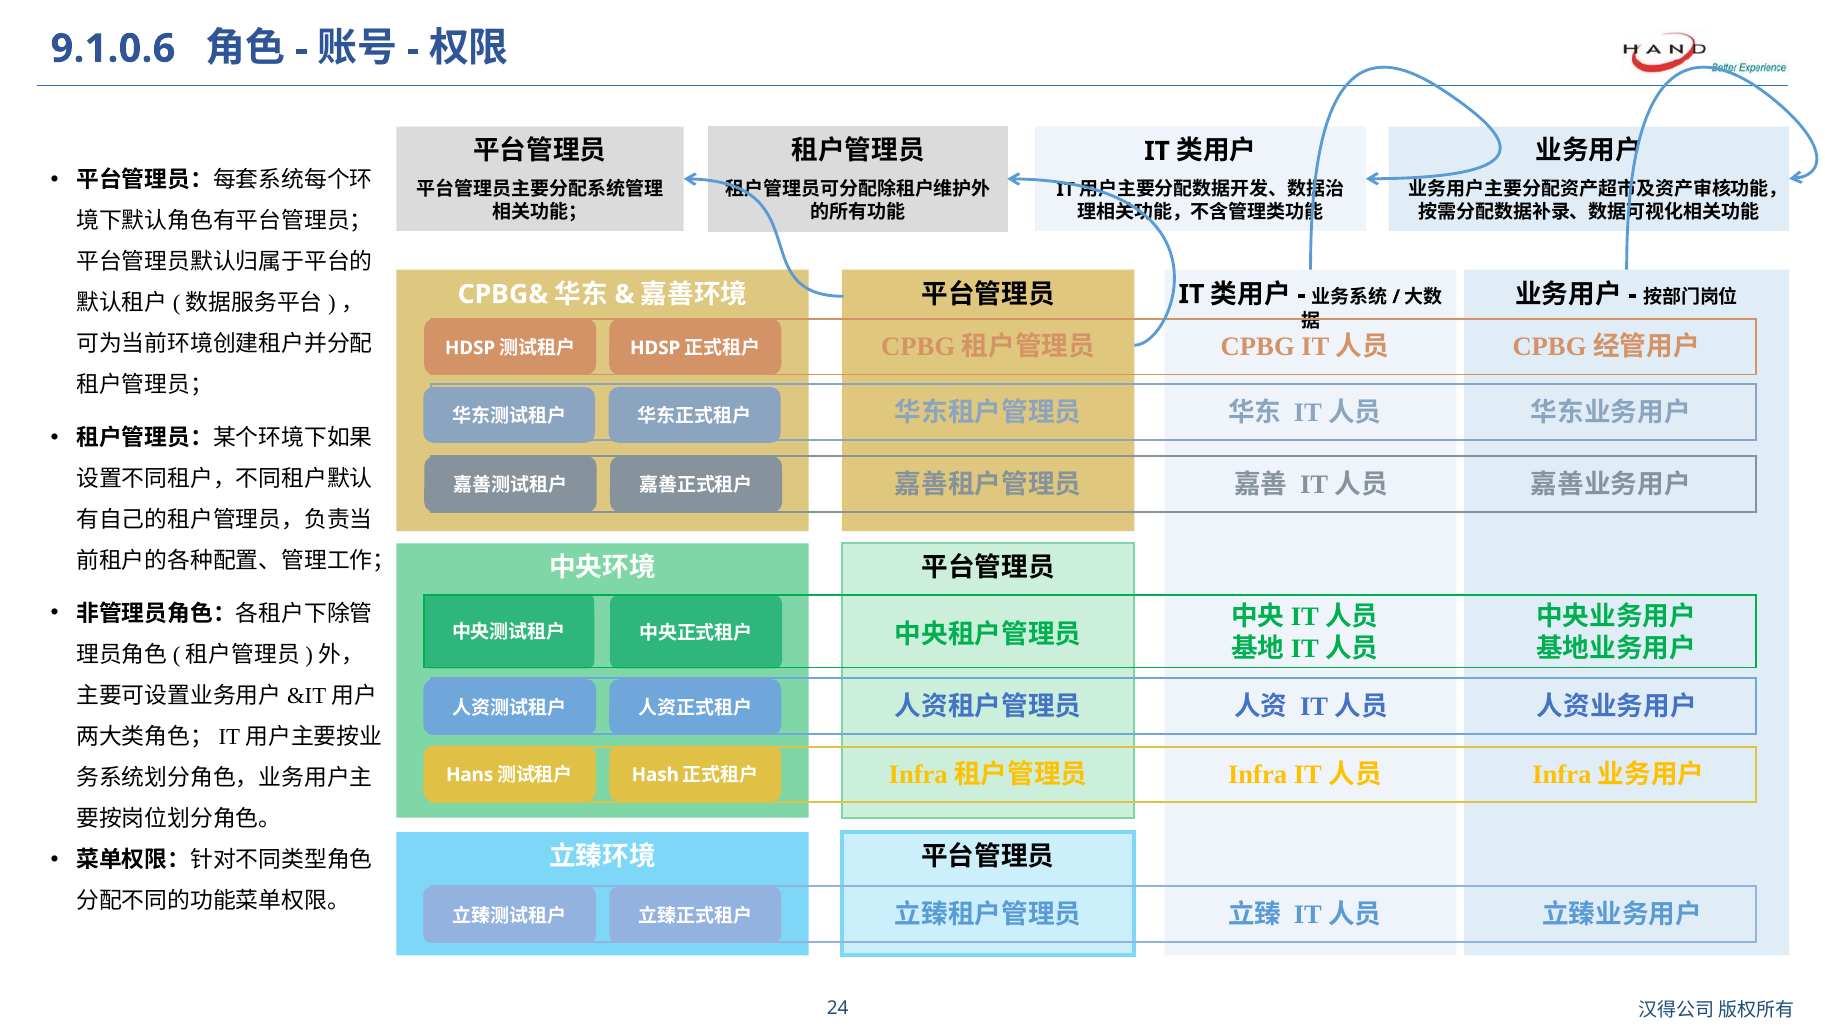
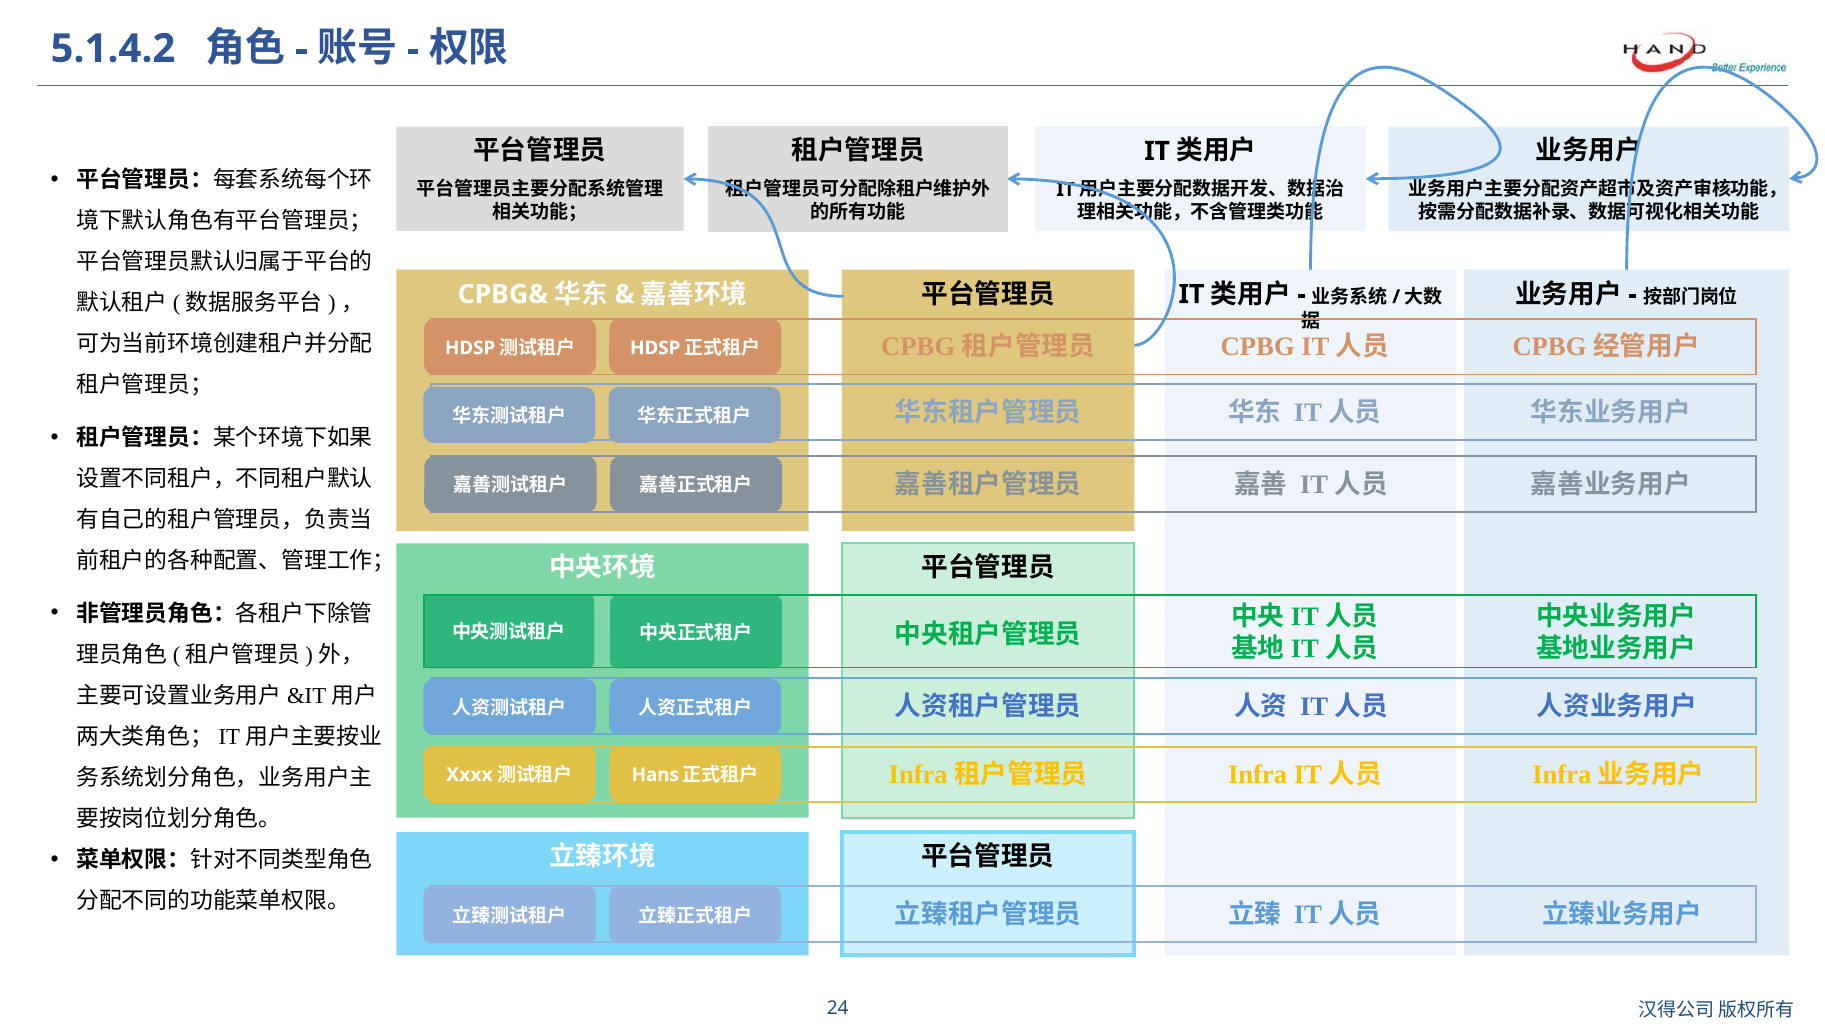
9.1.0.6: 9.1.0.6 -> 5.1.4.2
Hans: Hans -> Xxxx
Hash: Hash -> Hans
